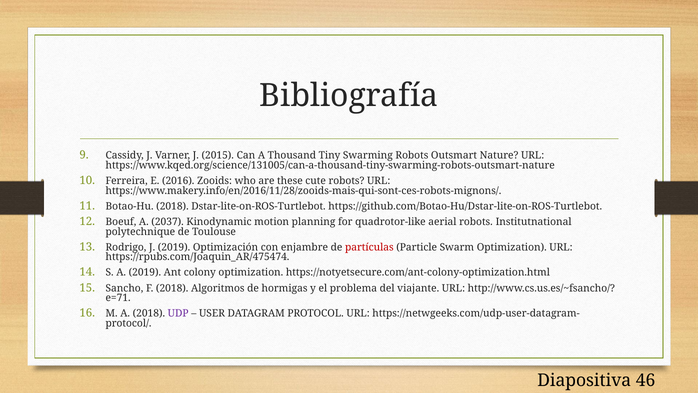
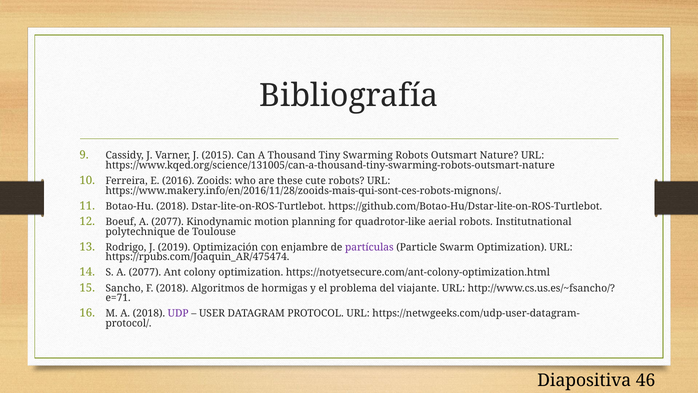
Boeuf A 2037: 2037 -> 2077
partículas colour: red -> purple
S A 2019: 2019 -> 2077
